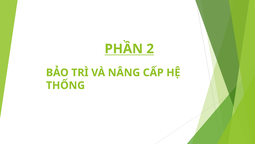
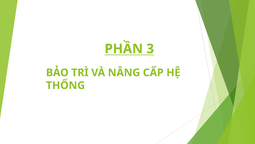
2: 2 -> 3
